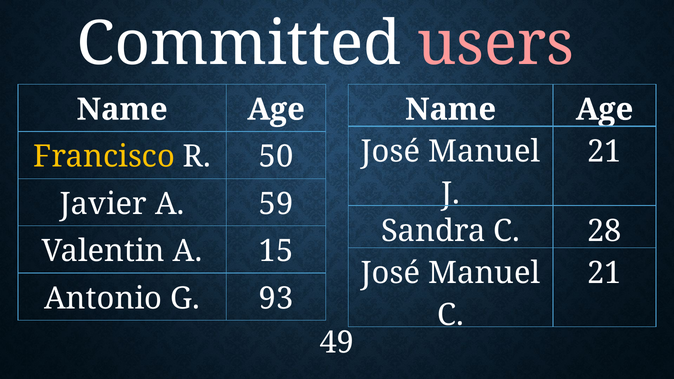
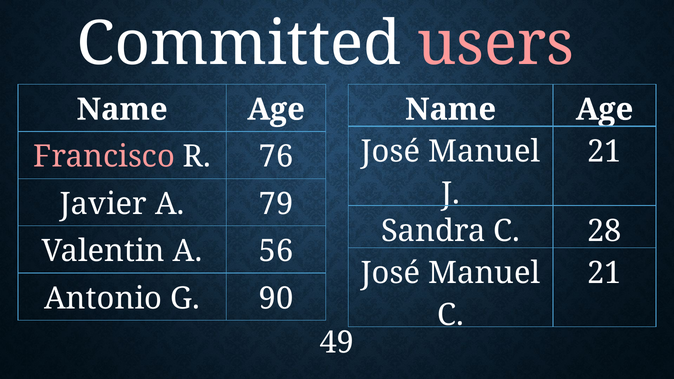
Francisco colour: yellow -> pink
50: 50 -> 76
59: 59 -> 79
15: 15 -> 56
93: 93 -> 90
